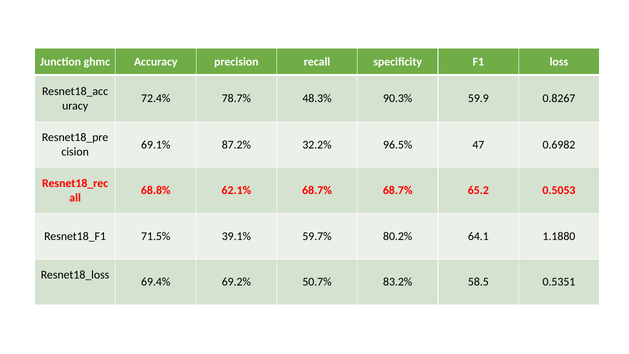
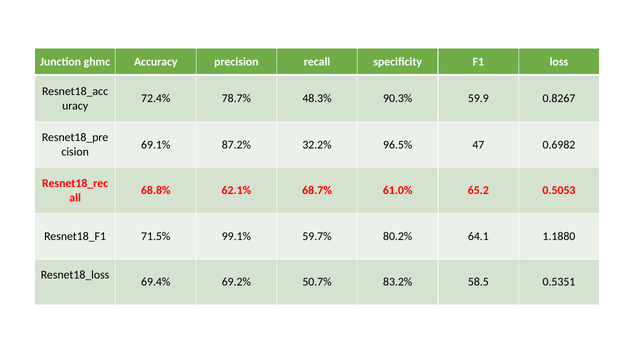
68.7% 68.7%: 68.7% -> 61.0%
39.1%: 39.1% -> 99.1%
